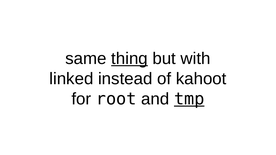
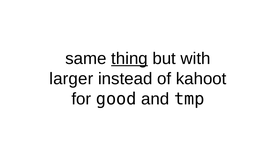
linked: linked -> larger
root: root -> good
tmp underline: present -> none
